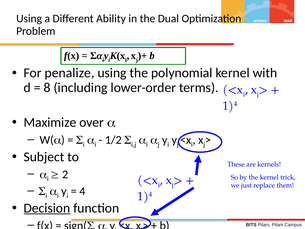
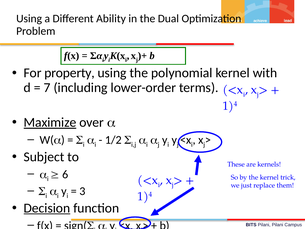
penalize: penalize -> property
8: 8 -> 7
Maximize underline: none -> present
2: 2 -> 6
4: 4 -> 3
